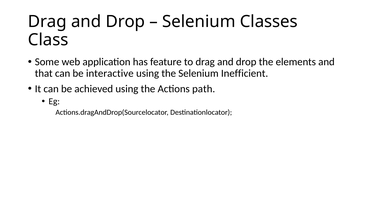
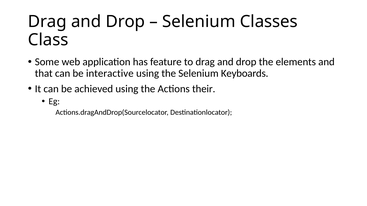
Inefficient: Inefficient -> Keyboards
path: path -> their
